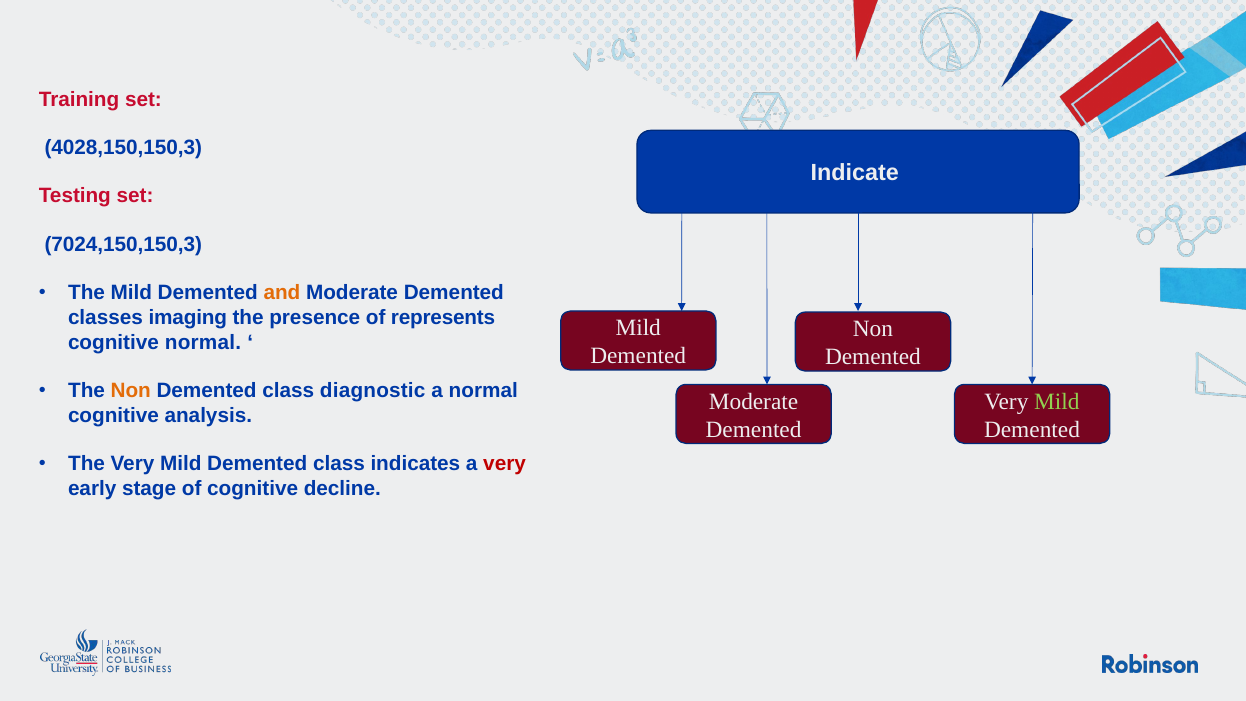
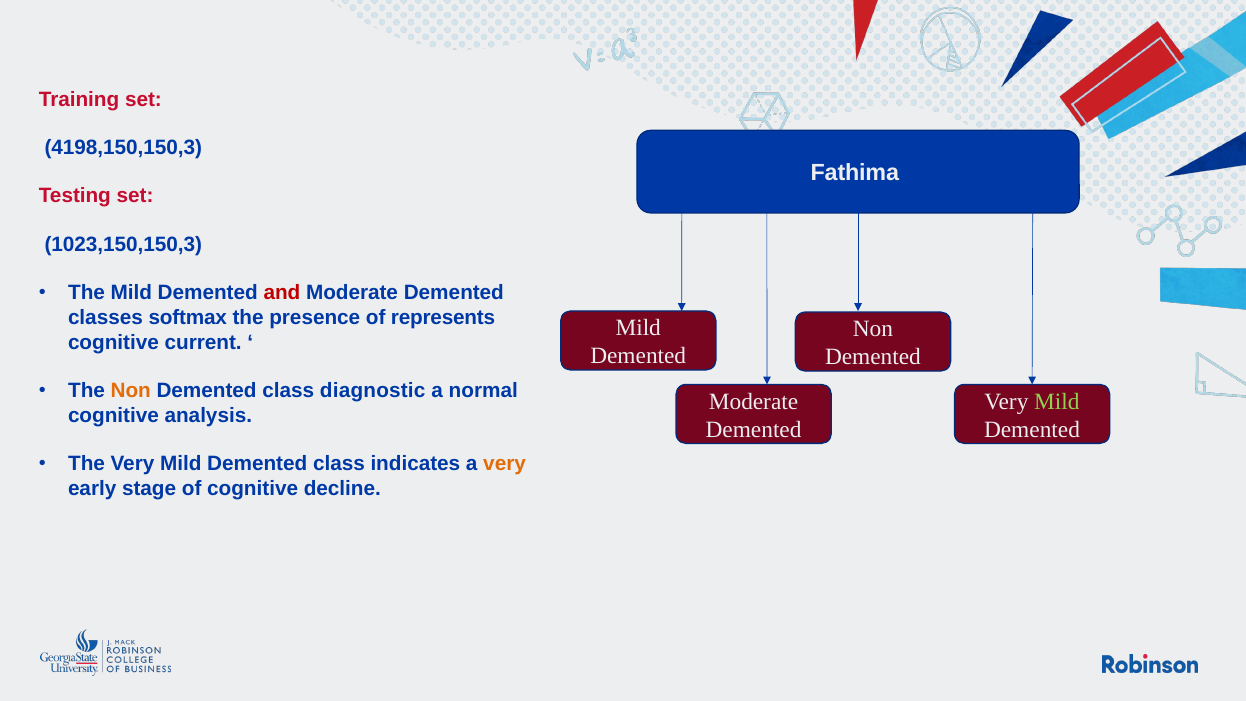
4028,150,150,3: 4028,150,150,3 -> 4198,150,150,3
Indicate: Indicate -> Fathima
7024,150,150,3: 7024,150,150,3 -> 1023,150,150,3
and colour: orange -> red
imaging: imaging -> softmax
cognitive normal: normal -> current
very at (505, 464) colour: red -> orange
